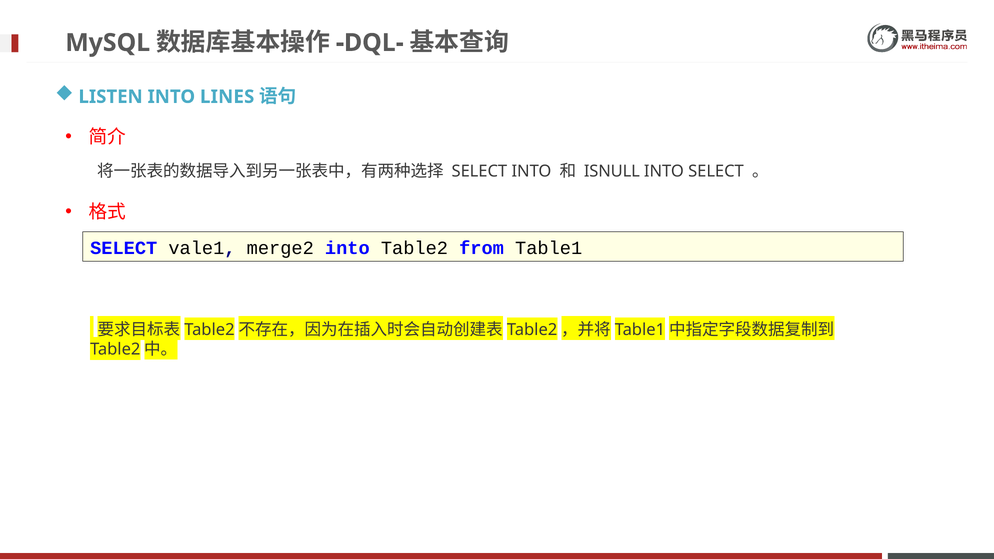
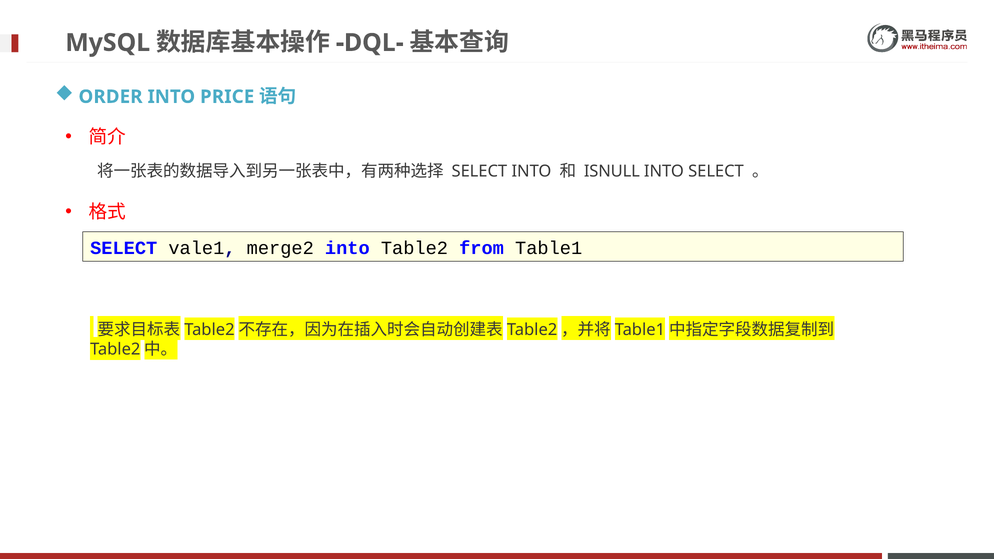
LISTEN: LISTEN -> ORDER
LINES: LINES -> PRICE
